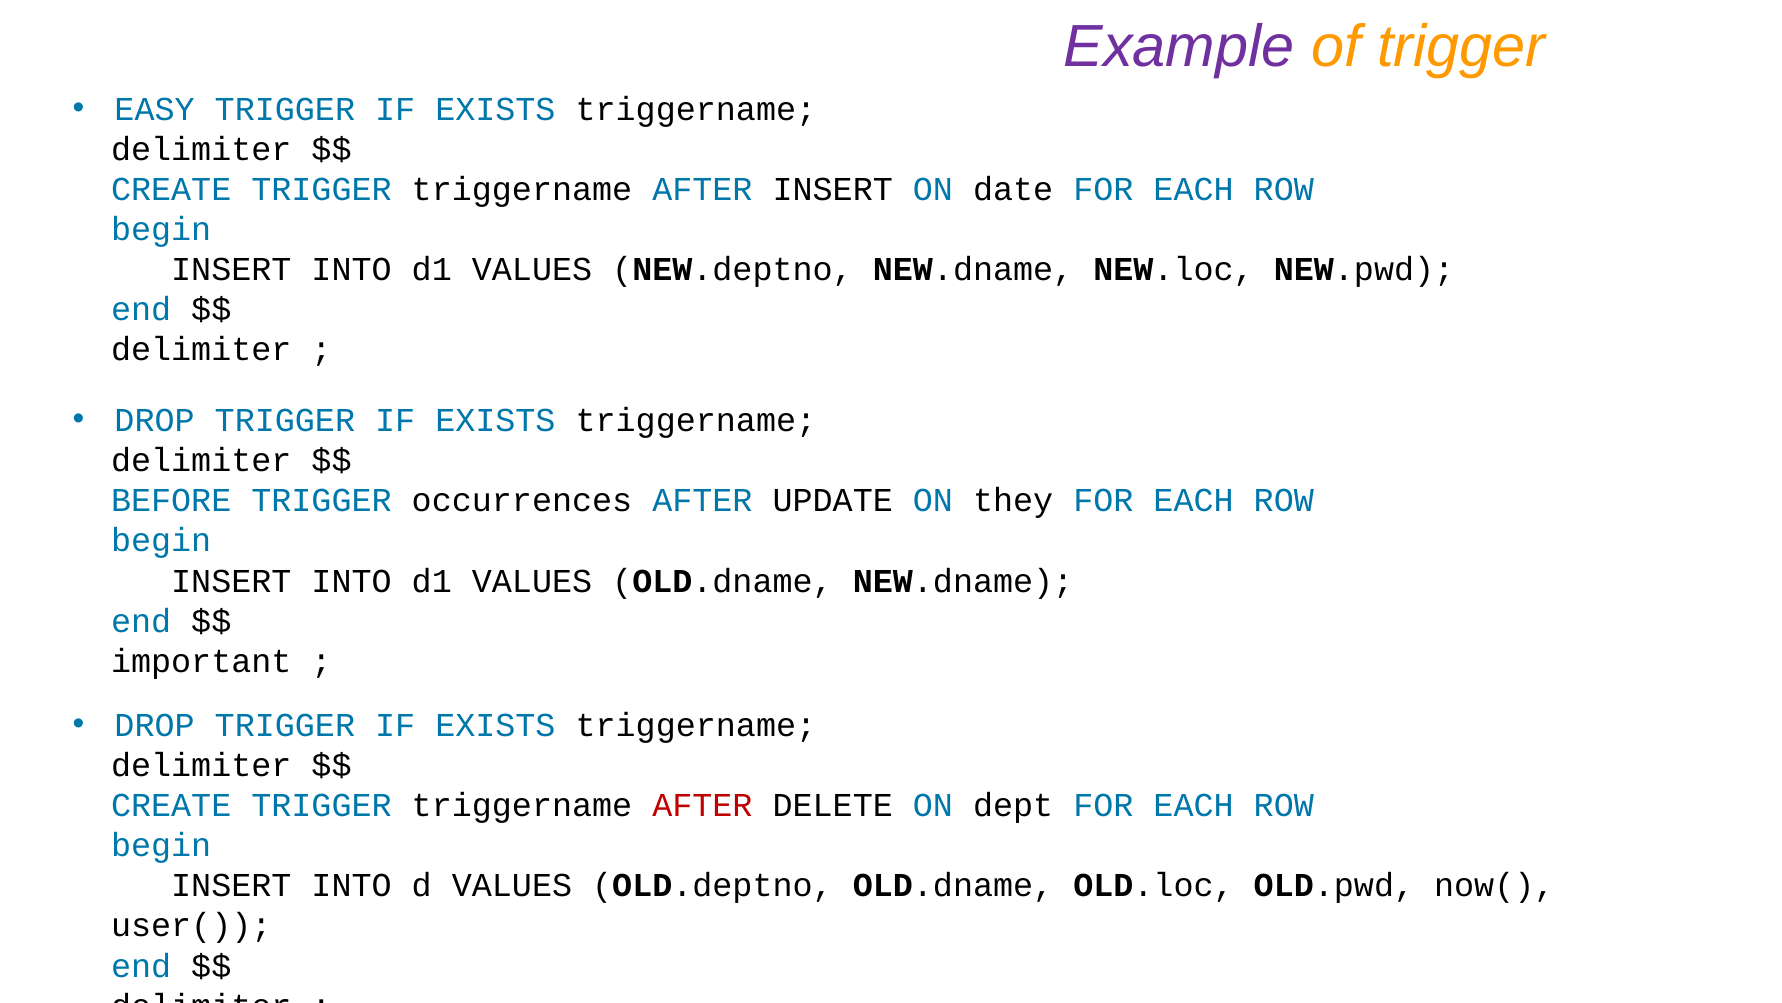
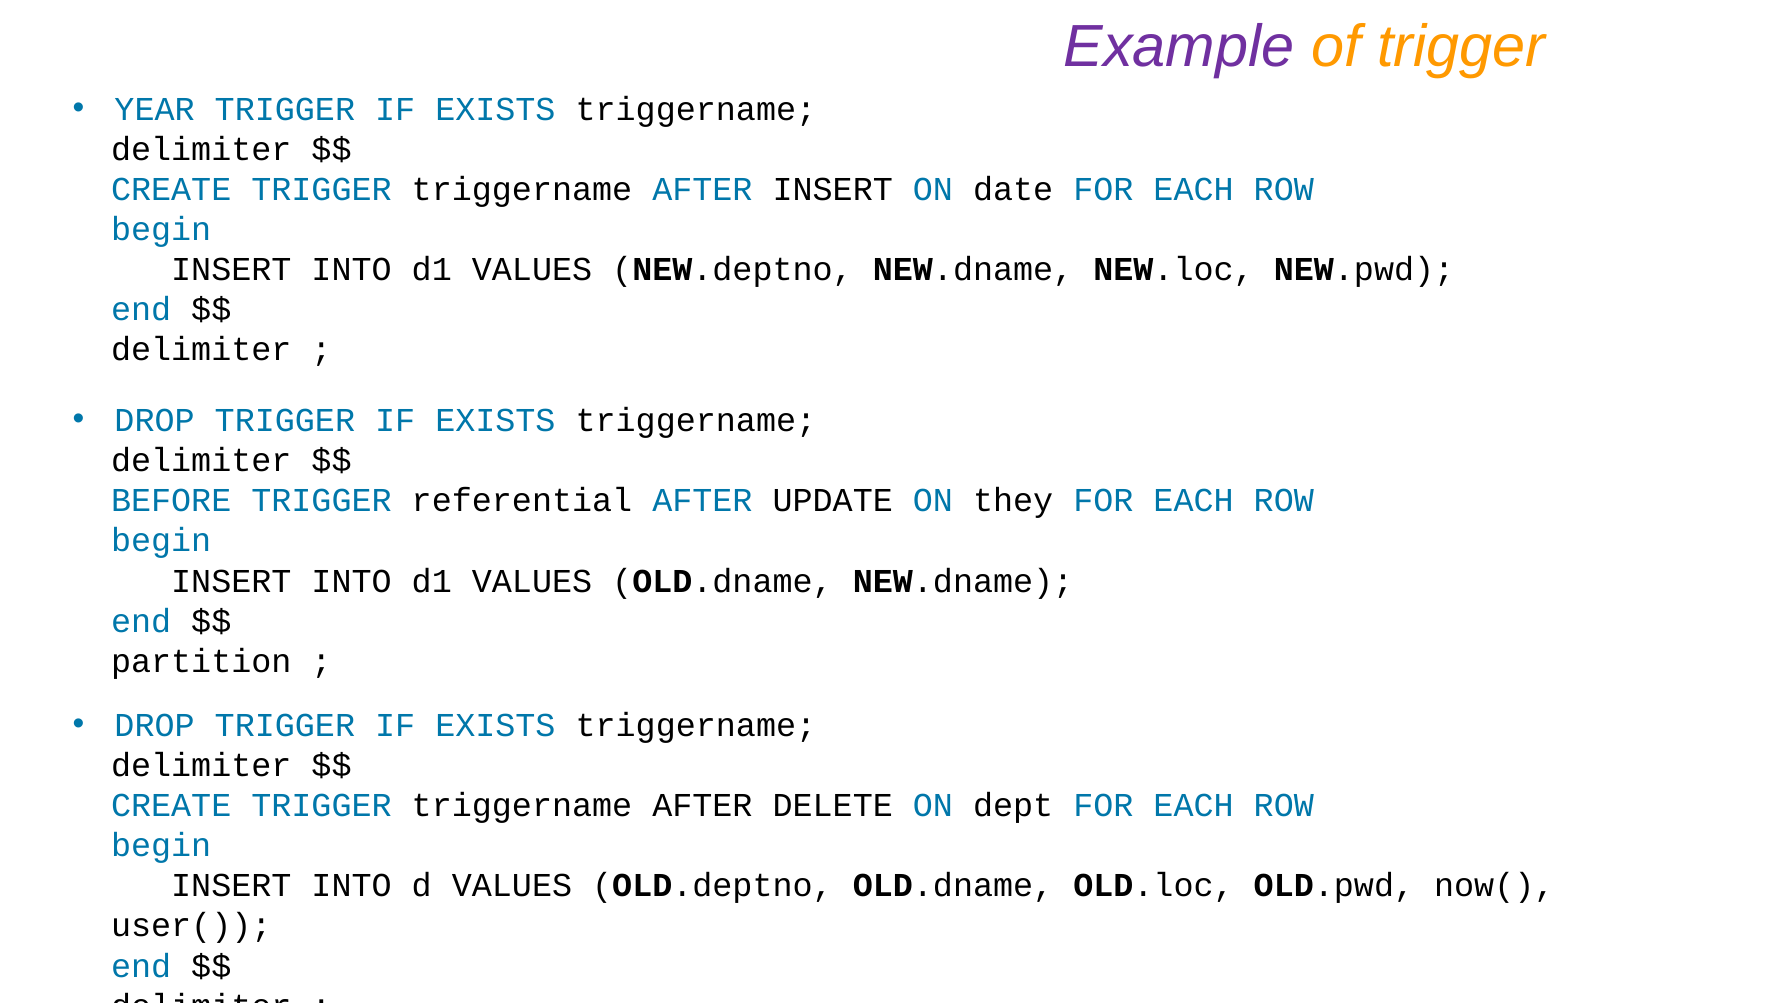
EASY: EASY -> YEAR
occurrences: occurrences -> referential
important: important -> partition
AFTER at (702, 805) colour: red -> black
